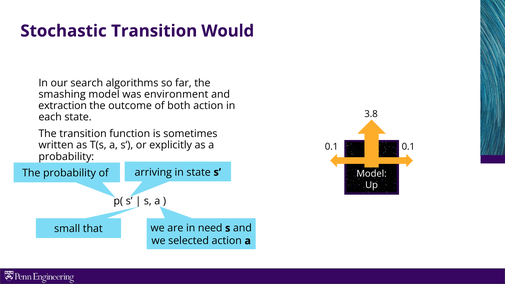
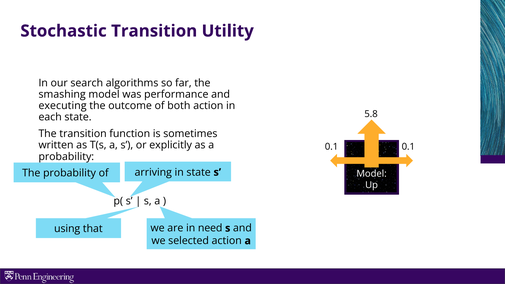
Would: Would -> Utility
environment: environment -> performance
extraction: extraction -> executing
3.8: 3.8 -> 5.8
small: small -> using
